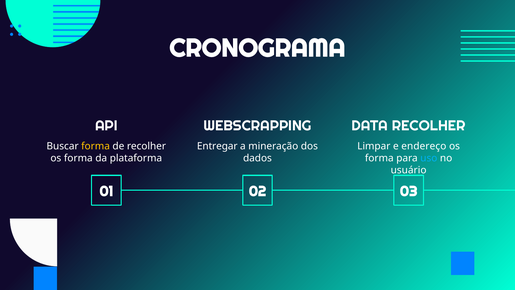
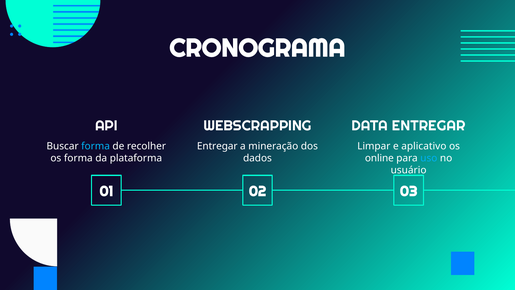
DATA RECOLHER: RECOLHER -> ENTREGAR
forma at (96, 146) colour: yellow -> light blue
endereço: endereço -> aplicativo
forma at (379, 158): forma -> online
